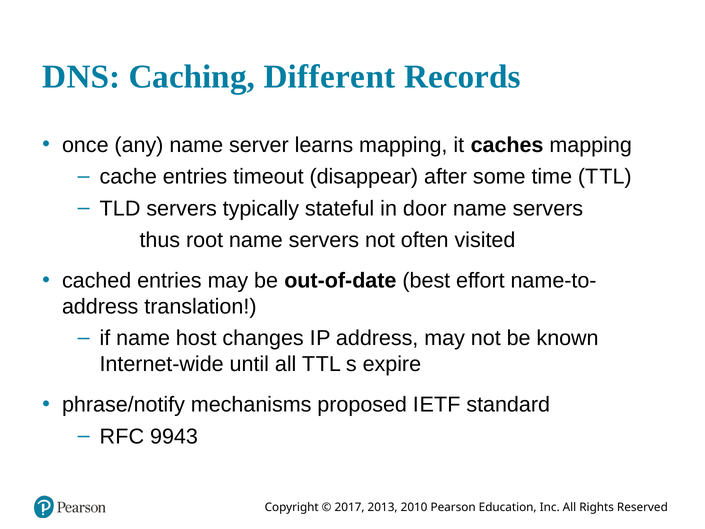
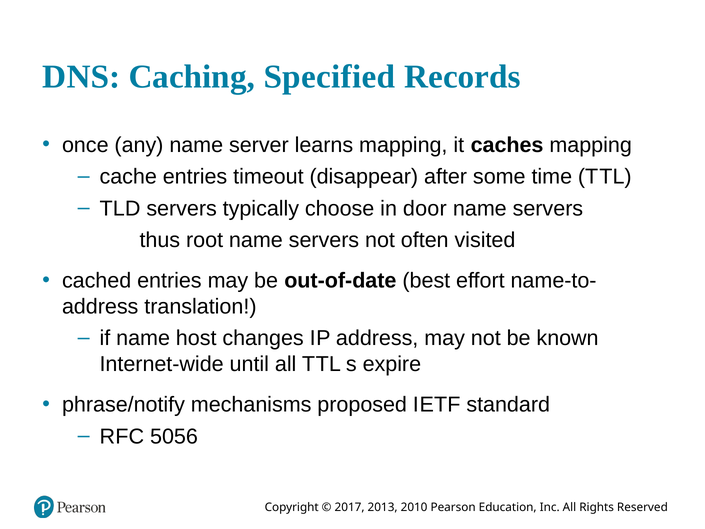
Different: Different -> Specified
stateful: stateful -> choose
9943: 9943 -> 5056
